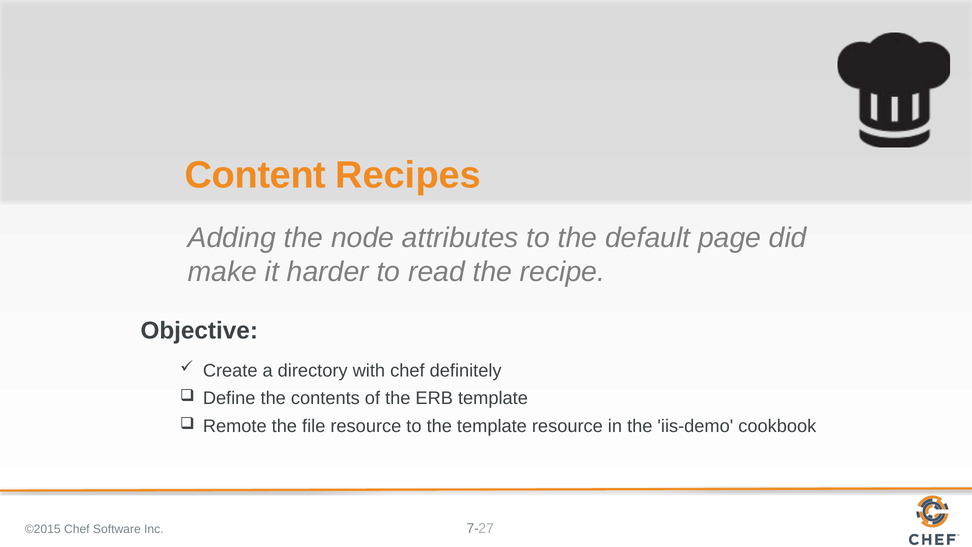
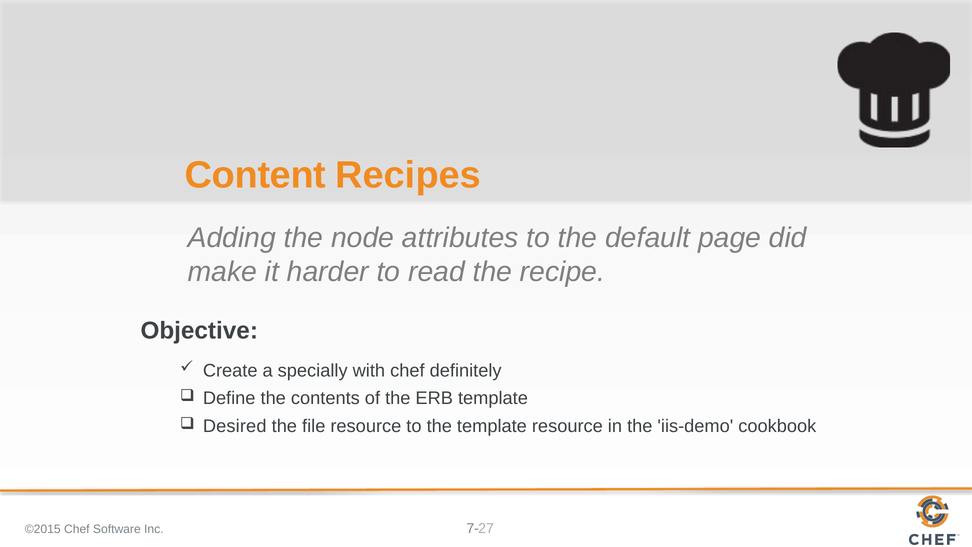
directory: directory -> specially
Remote: Remote -> Desired
